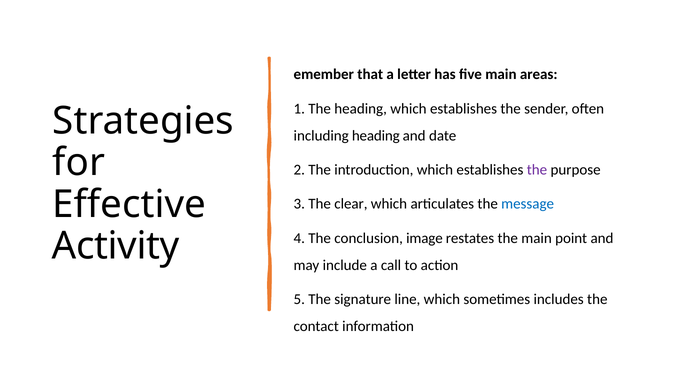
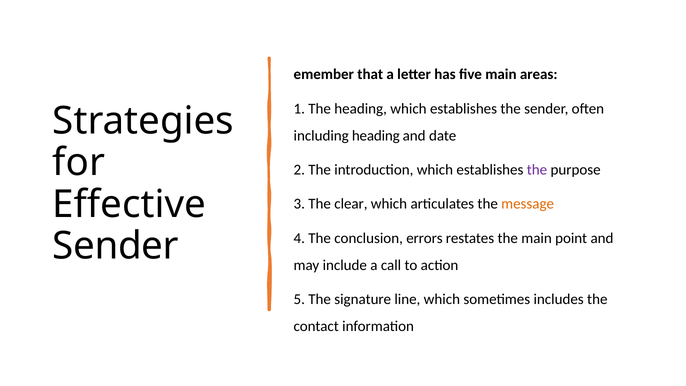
message colour: blue -> orange
image: image -> errors
Activity at (116, 246): Activity -> Sender
